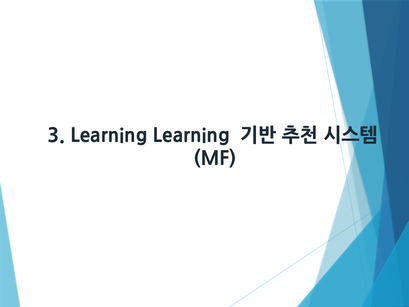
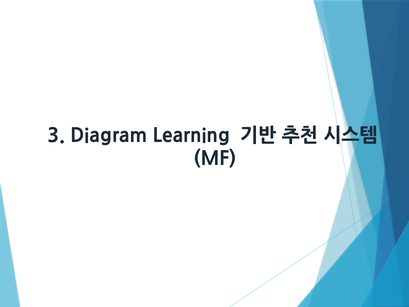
3 Learning: Learning -> Diagram
